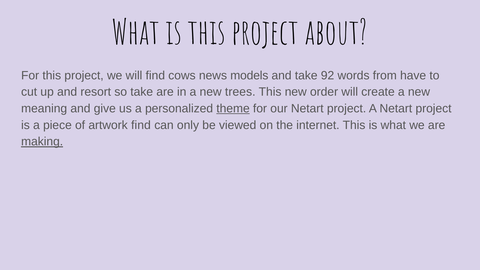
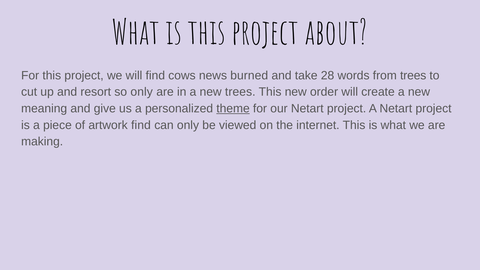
models: models -> burned
92: 92 -> 28
from have: have -> trees
so take: take -> only
making underline: present -> none
